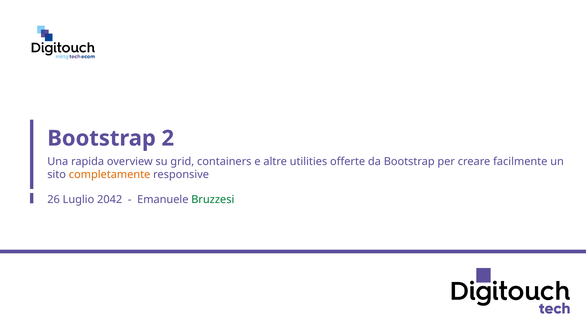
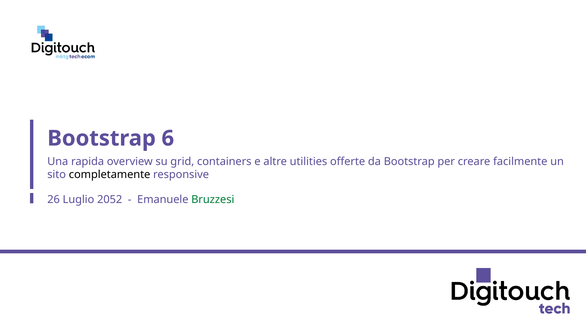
2: 2 -> 6
completamente colour: orange -> black
2042: 2042 -> 2052
